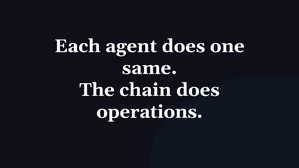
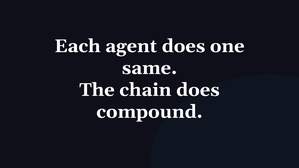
operations: operations -> compound
